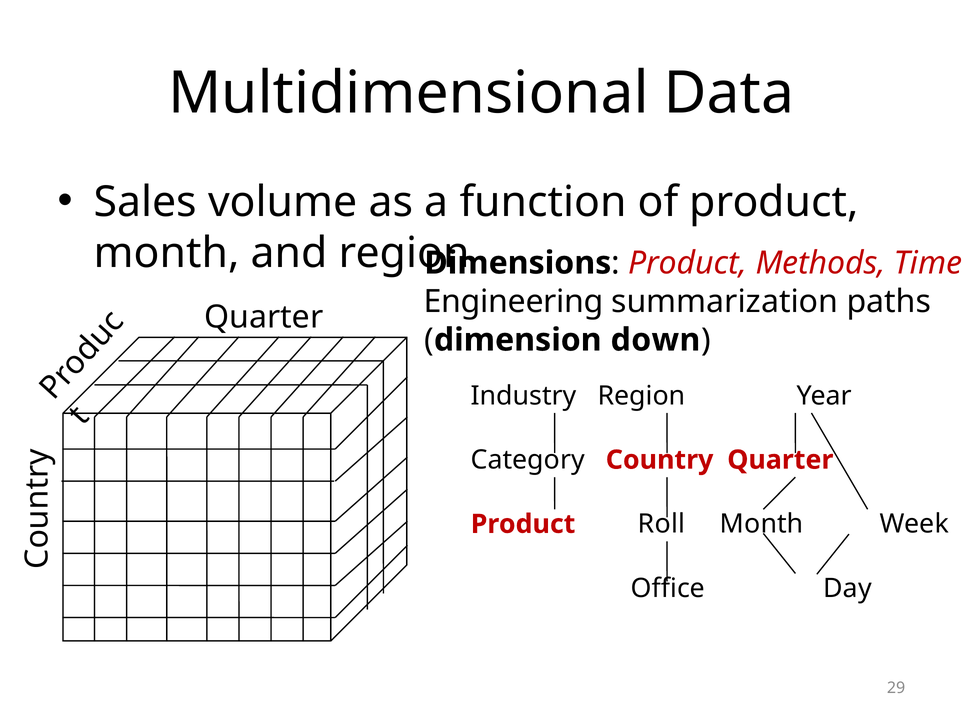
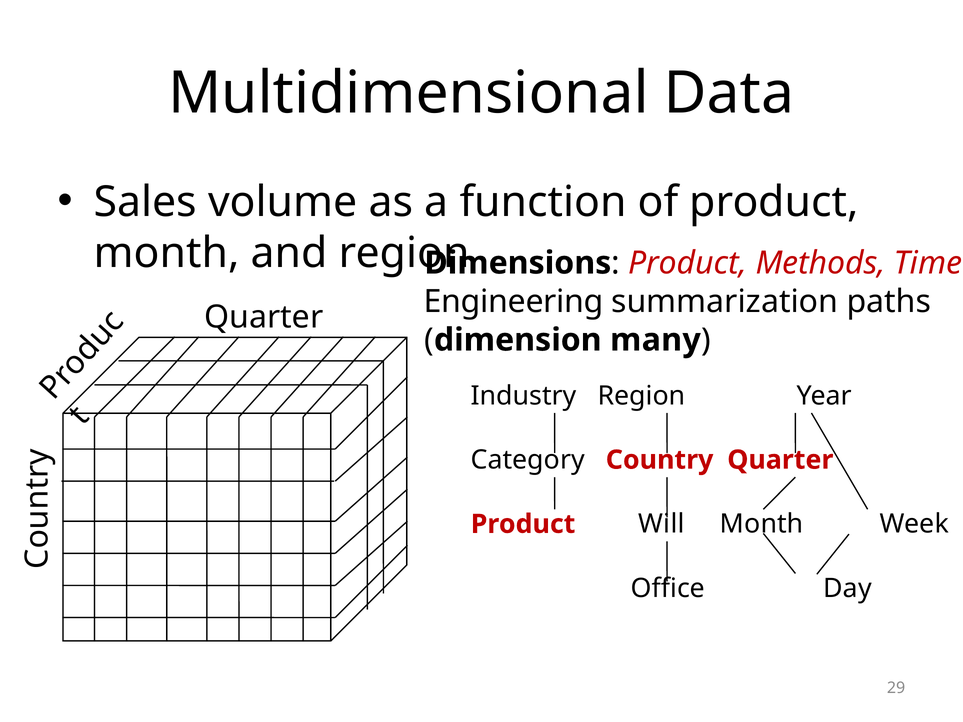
down: down -> many
Roll: Roll -> Will
